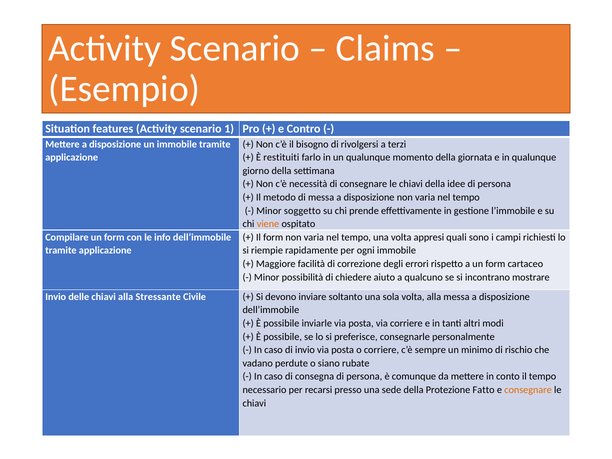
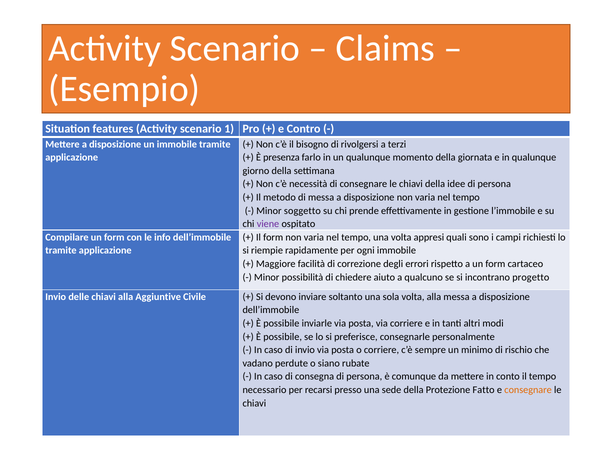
restituiti: restituiti -> presenza
viene colour: orange -> purple
mostrare: mostrare -> progetto
Stressante: Stressante -> Aggiuntive
